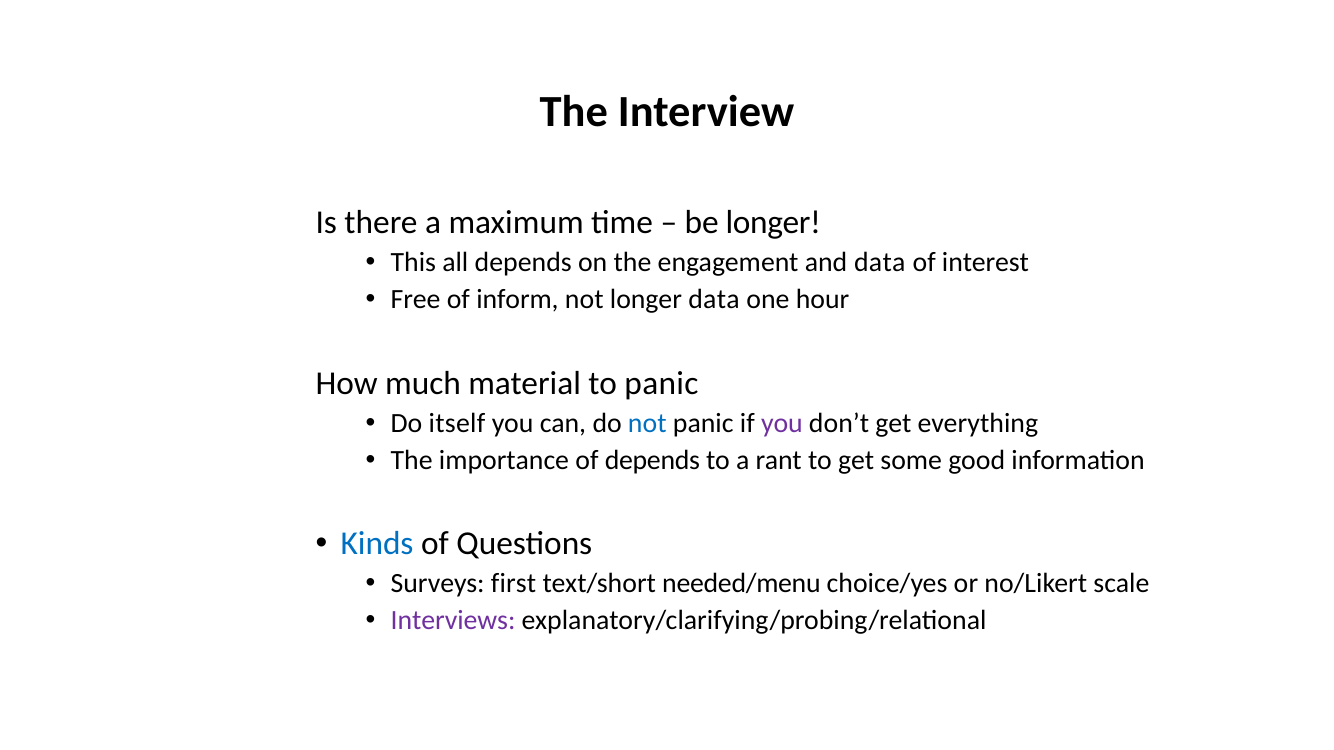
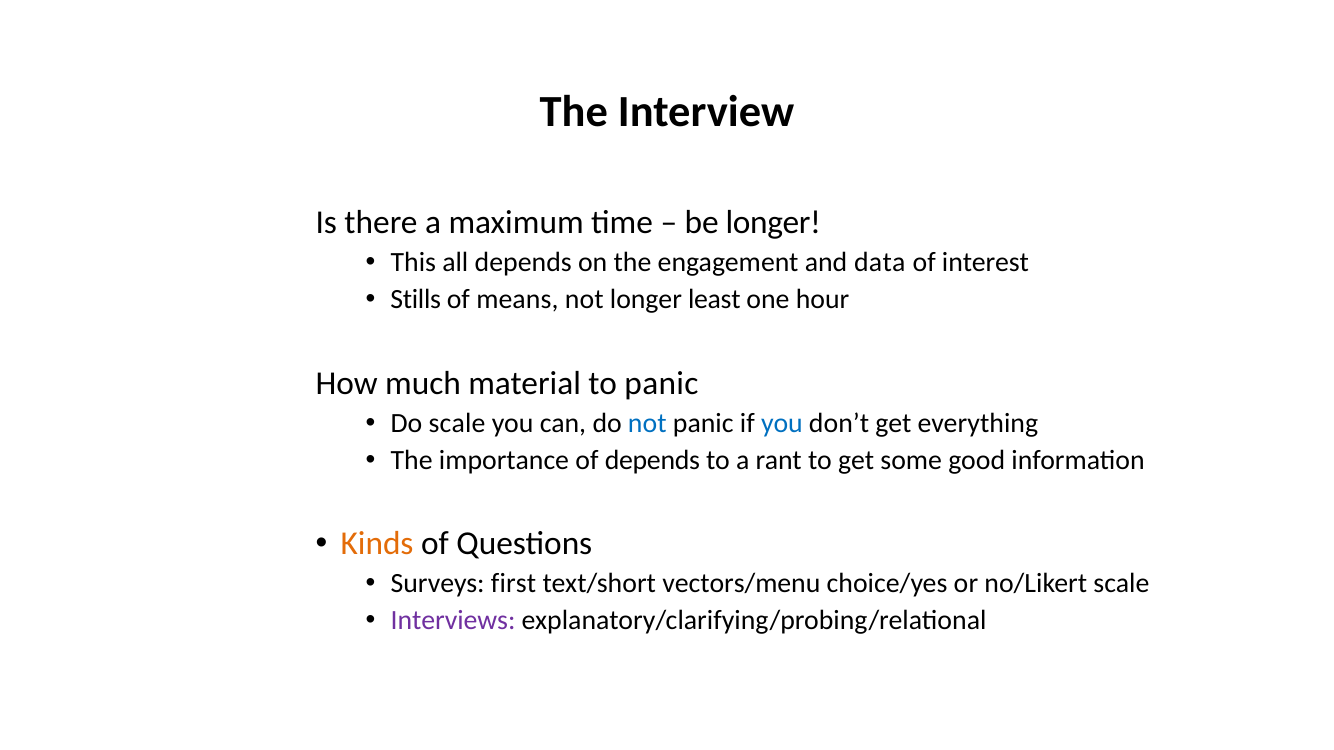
Free: Free -> Stills
inform: inform -> means
longer data: data -> least
Do itself: itself -> scale
you at (782, 423) colour: purple -> blue
Kinds colour: blue -> orange
needed/menu: needed/menu -> vectors/menu
